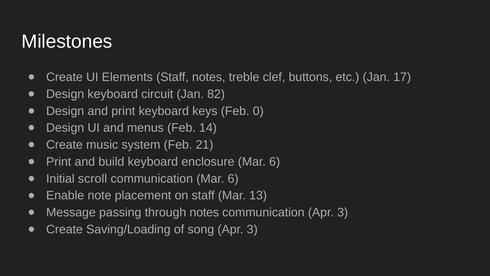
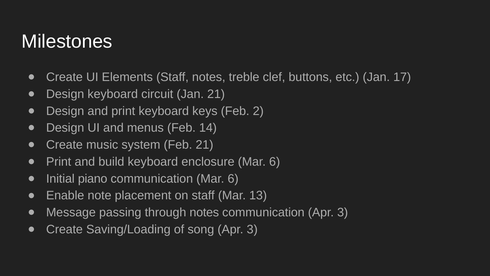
Jan 82: 82 -> 21
0: 0 -> 2
scroll: scroll -> piano
